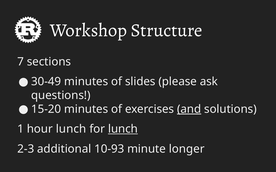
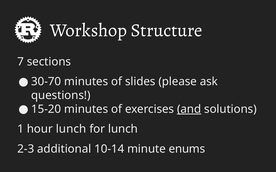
30-49: 30-49 -> 30-70
lunch at (123, 129) underline: present -> none
10-93: 10-93 -> 10-14
longer: longer -> enums
